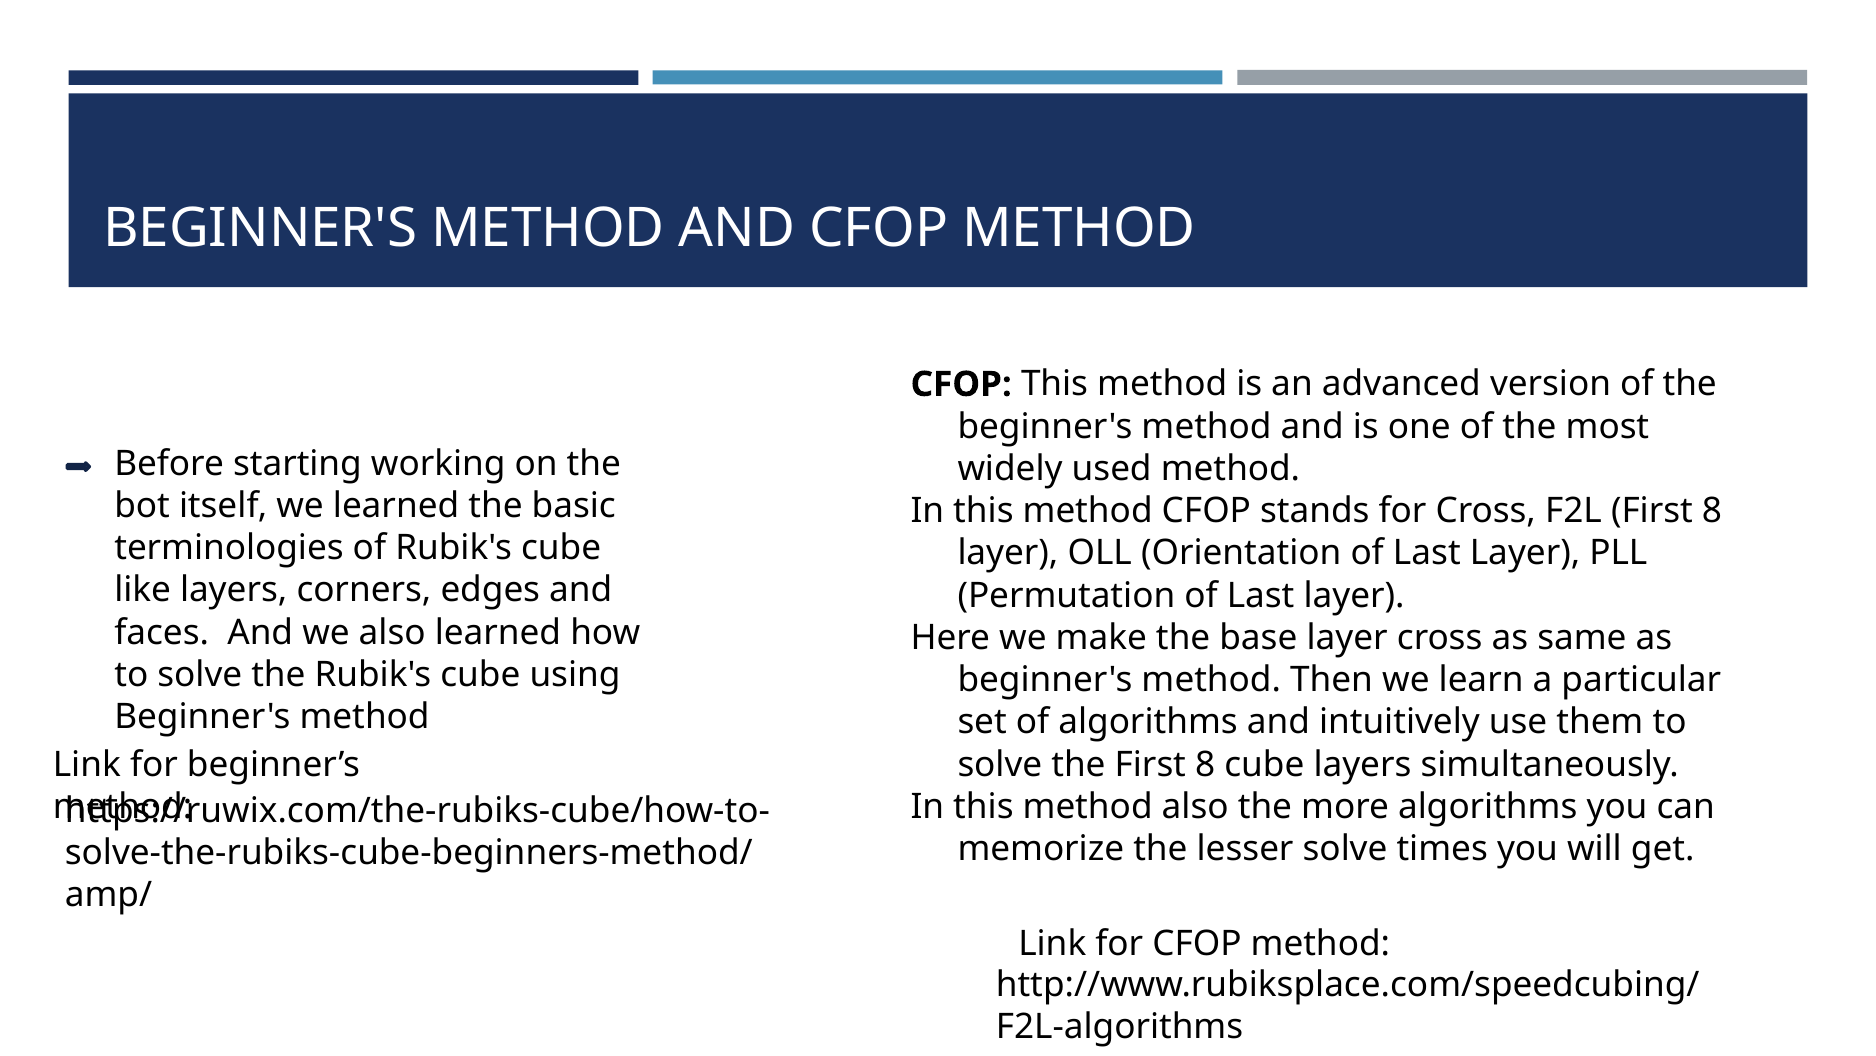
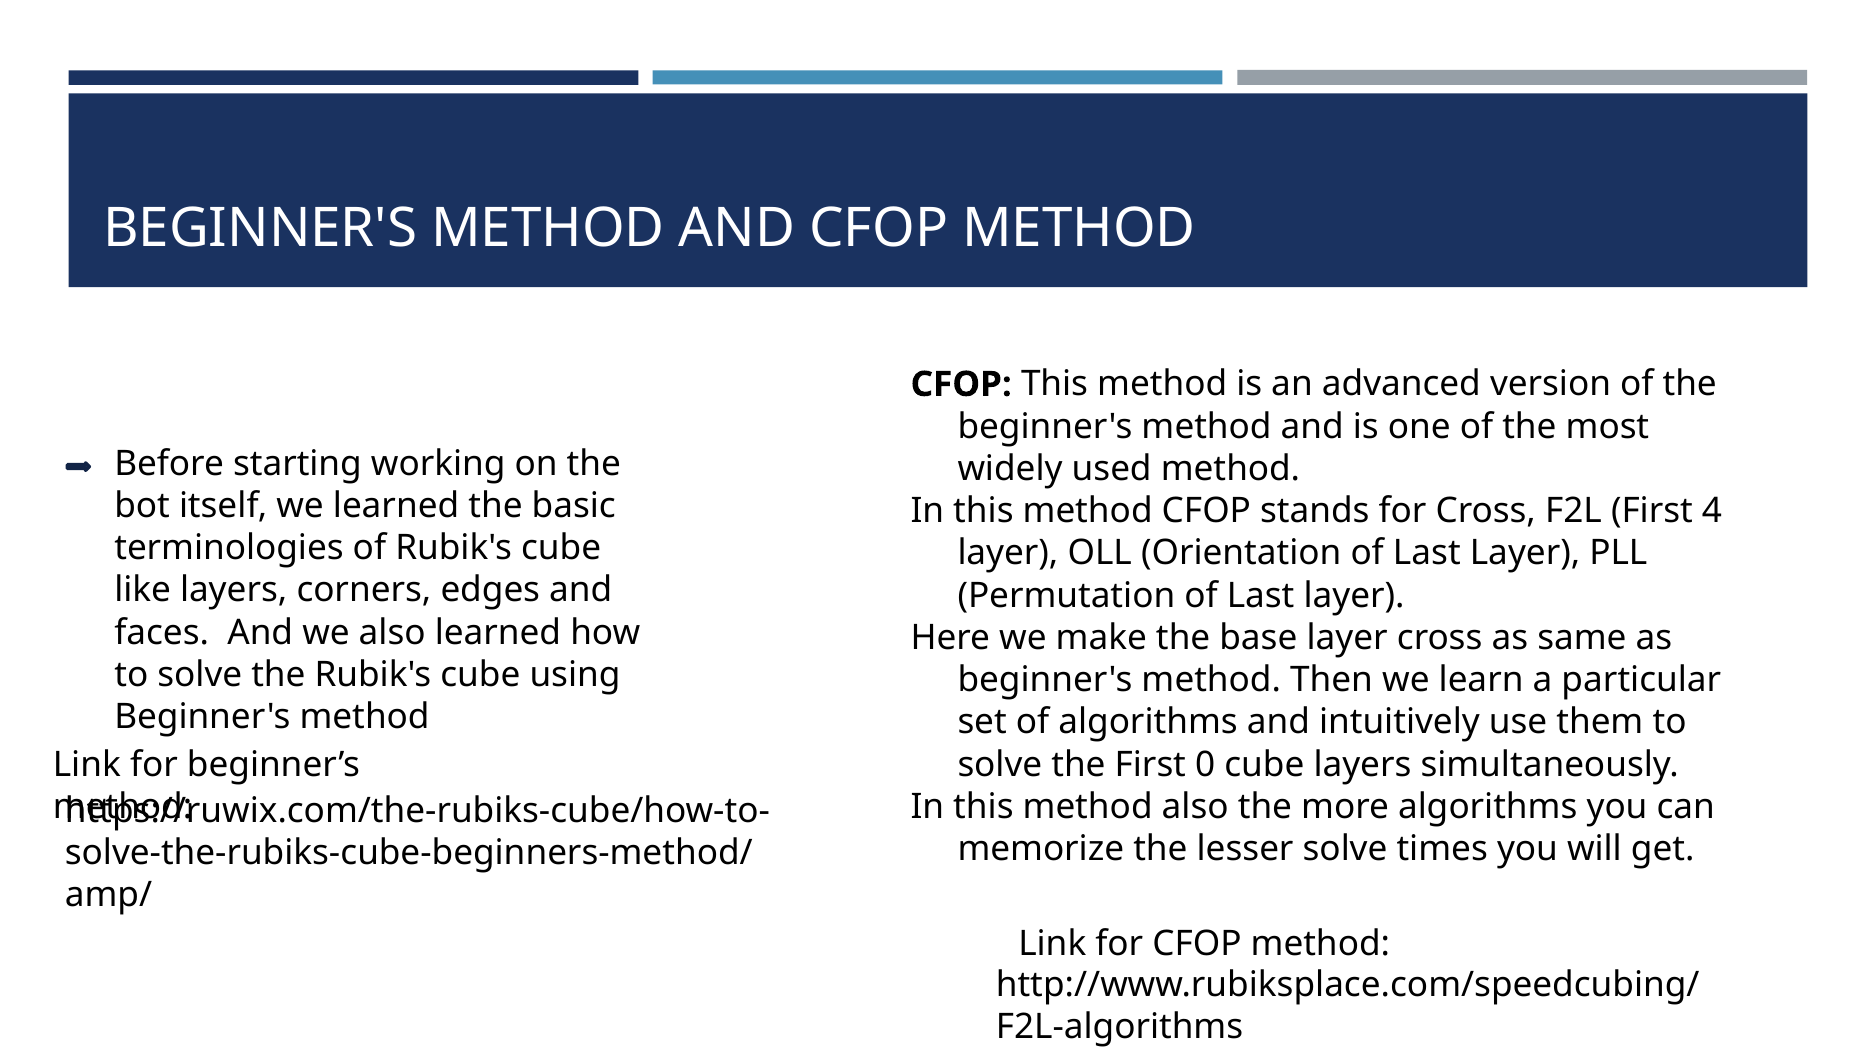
F2L First 8: 8 -> 4
the First 8: 8 -> 0
